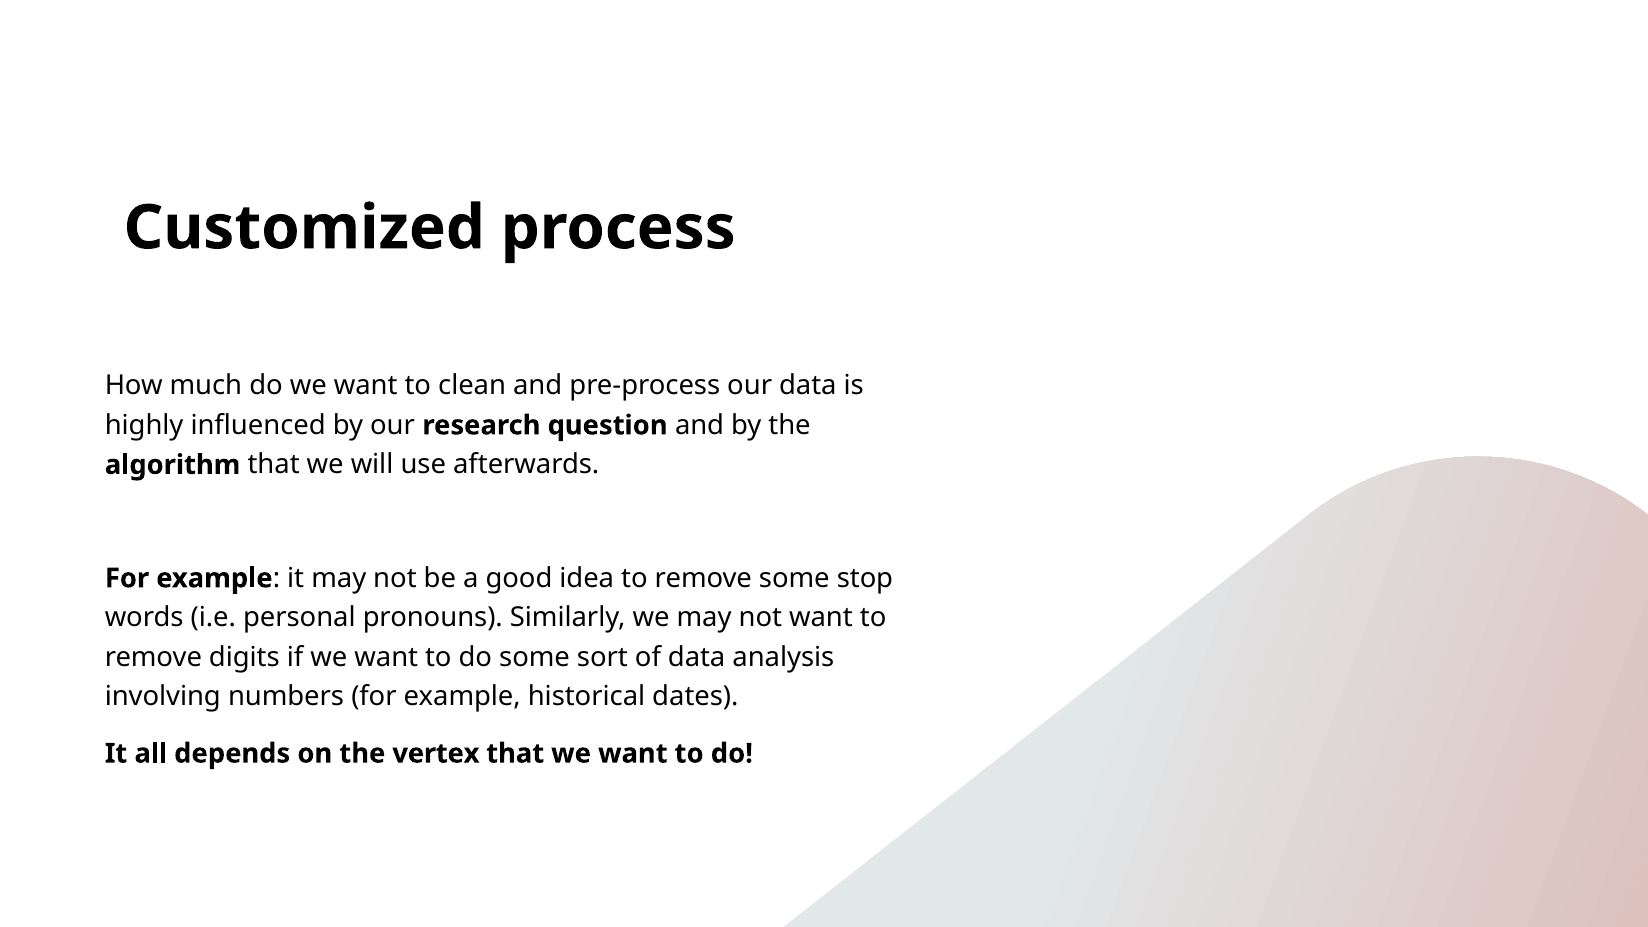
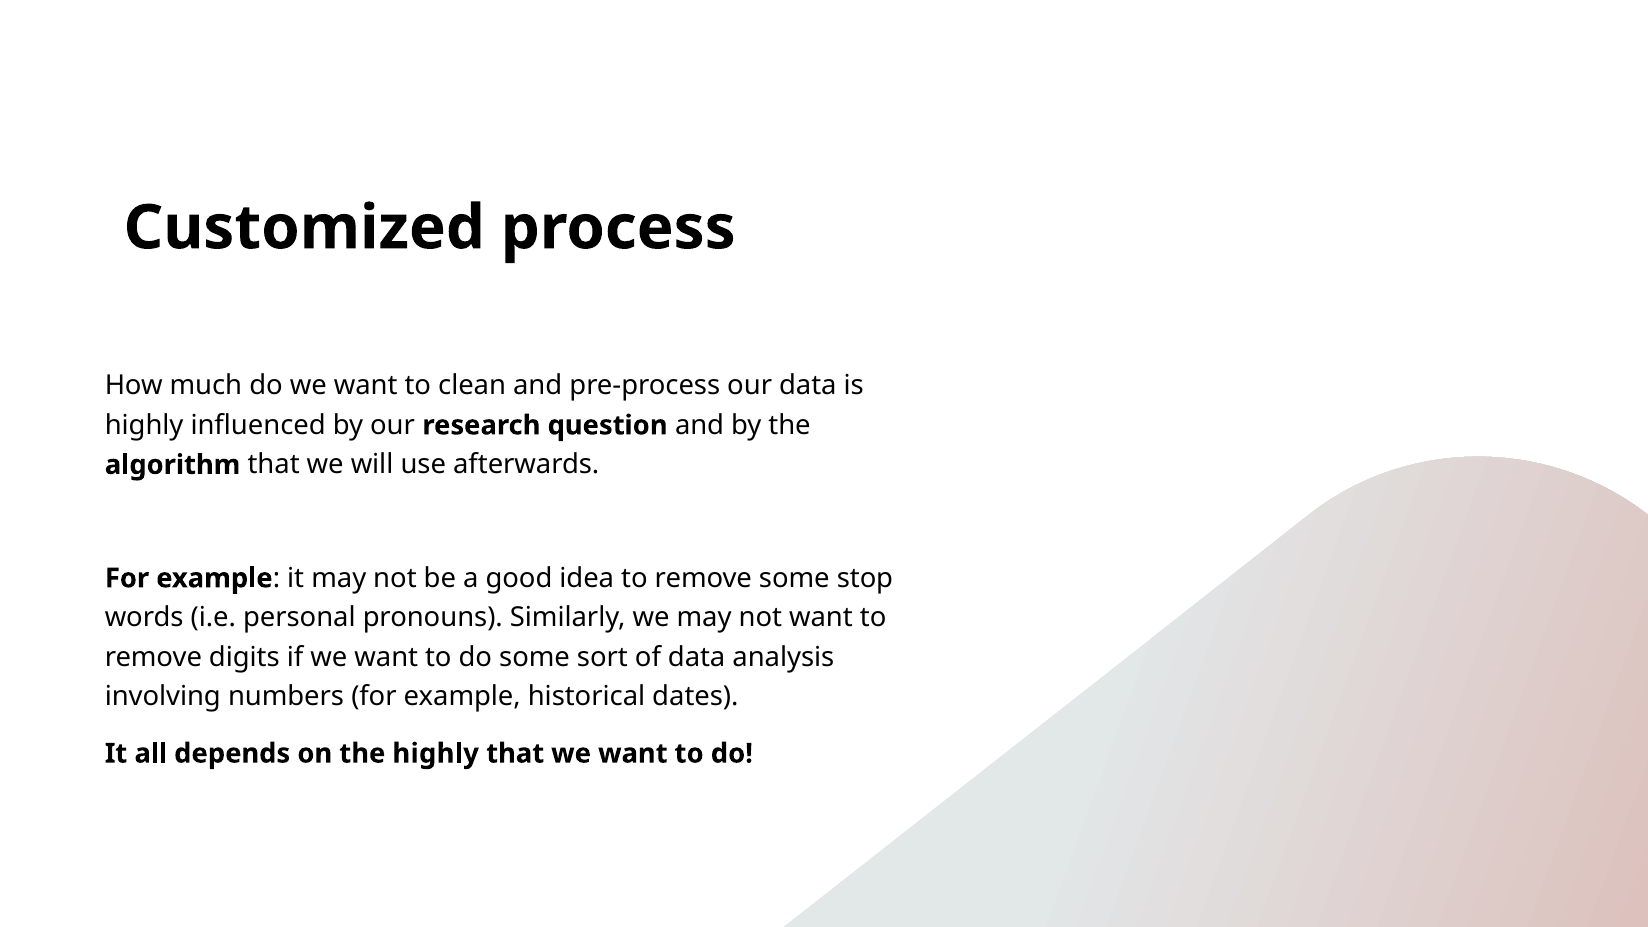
the vertex: vertex -> highly
